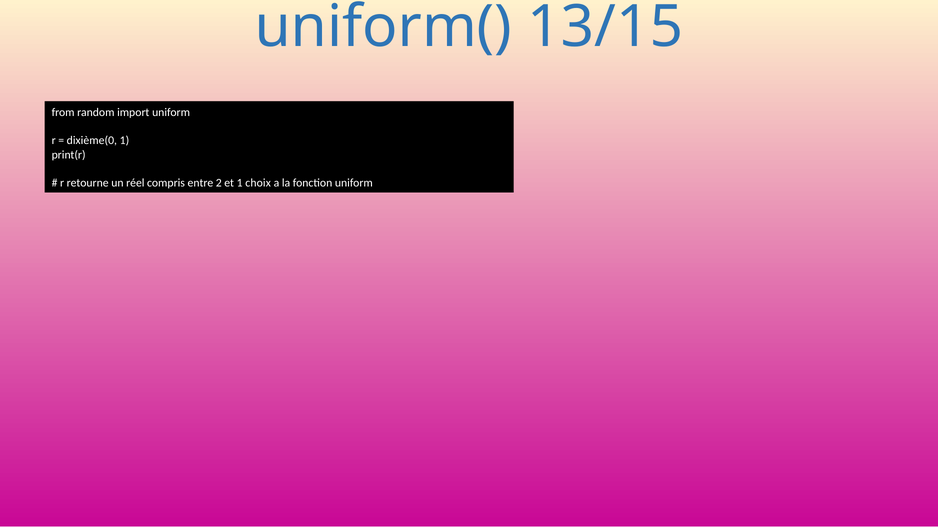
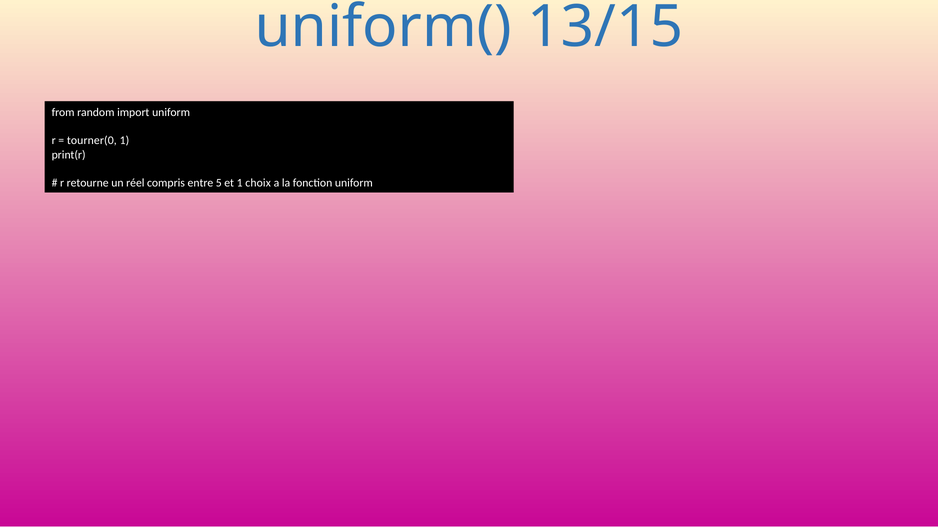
dixième(0: dixième(0 -> tourner(0
2: 2 -> 5
